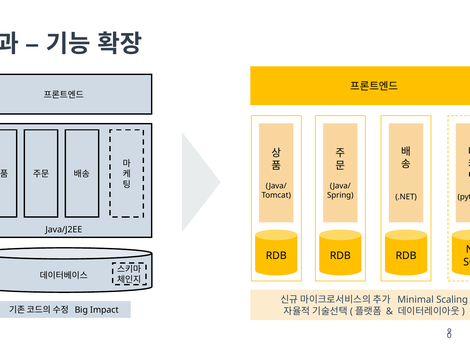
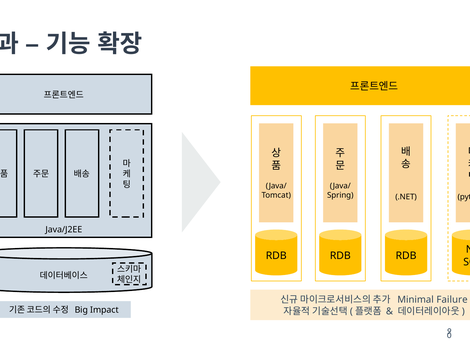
Scaling: Scaling -> Failure
